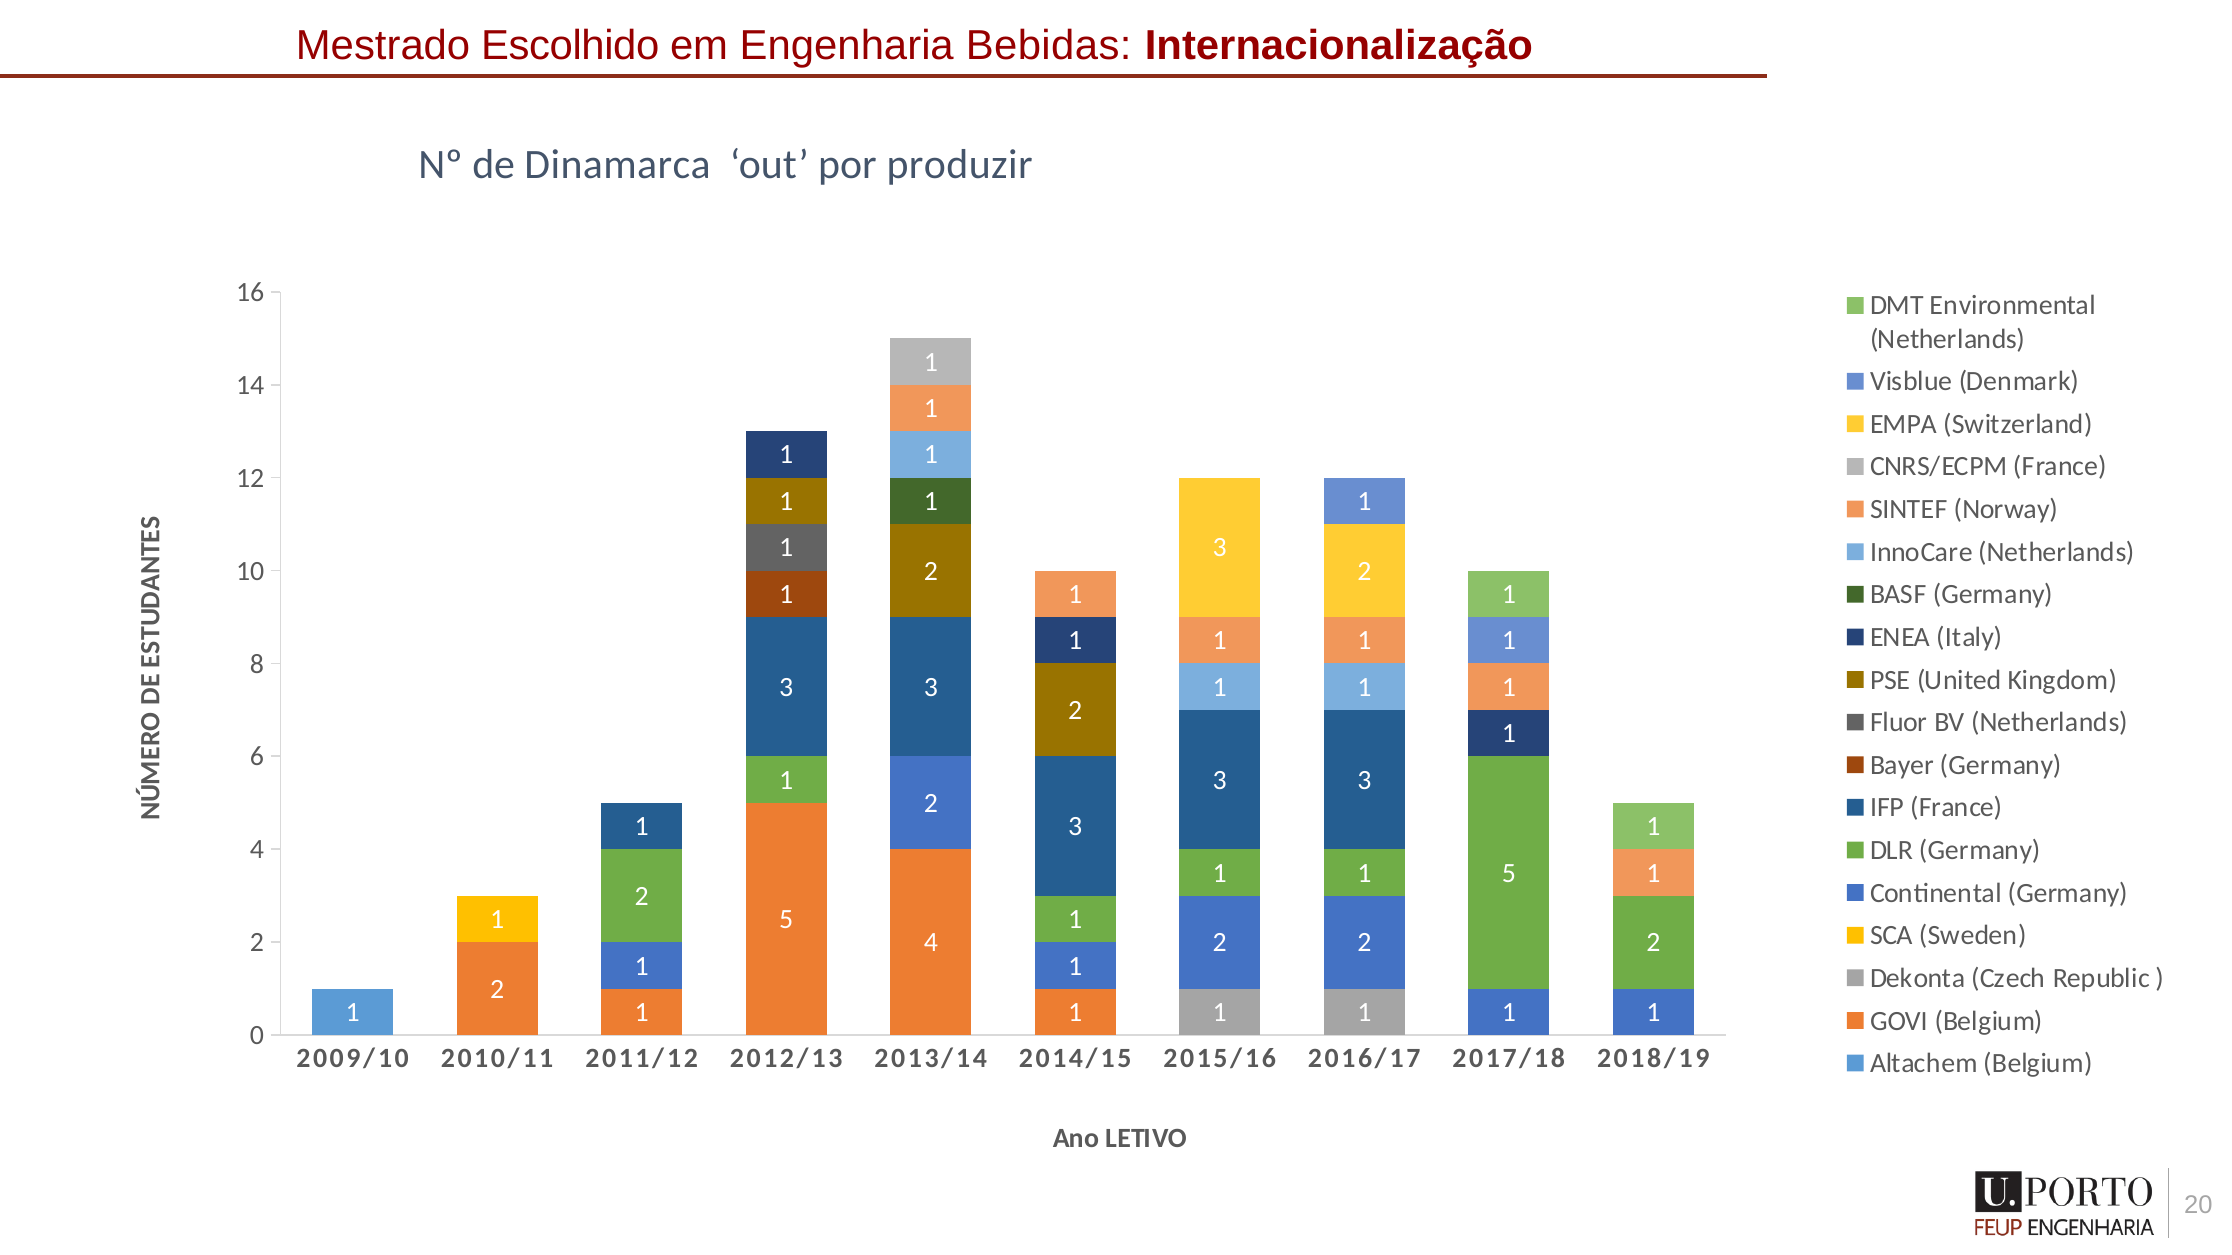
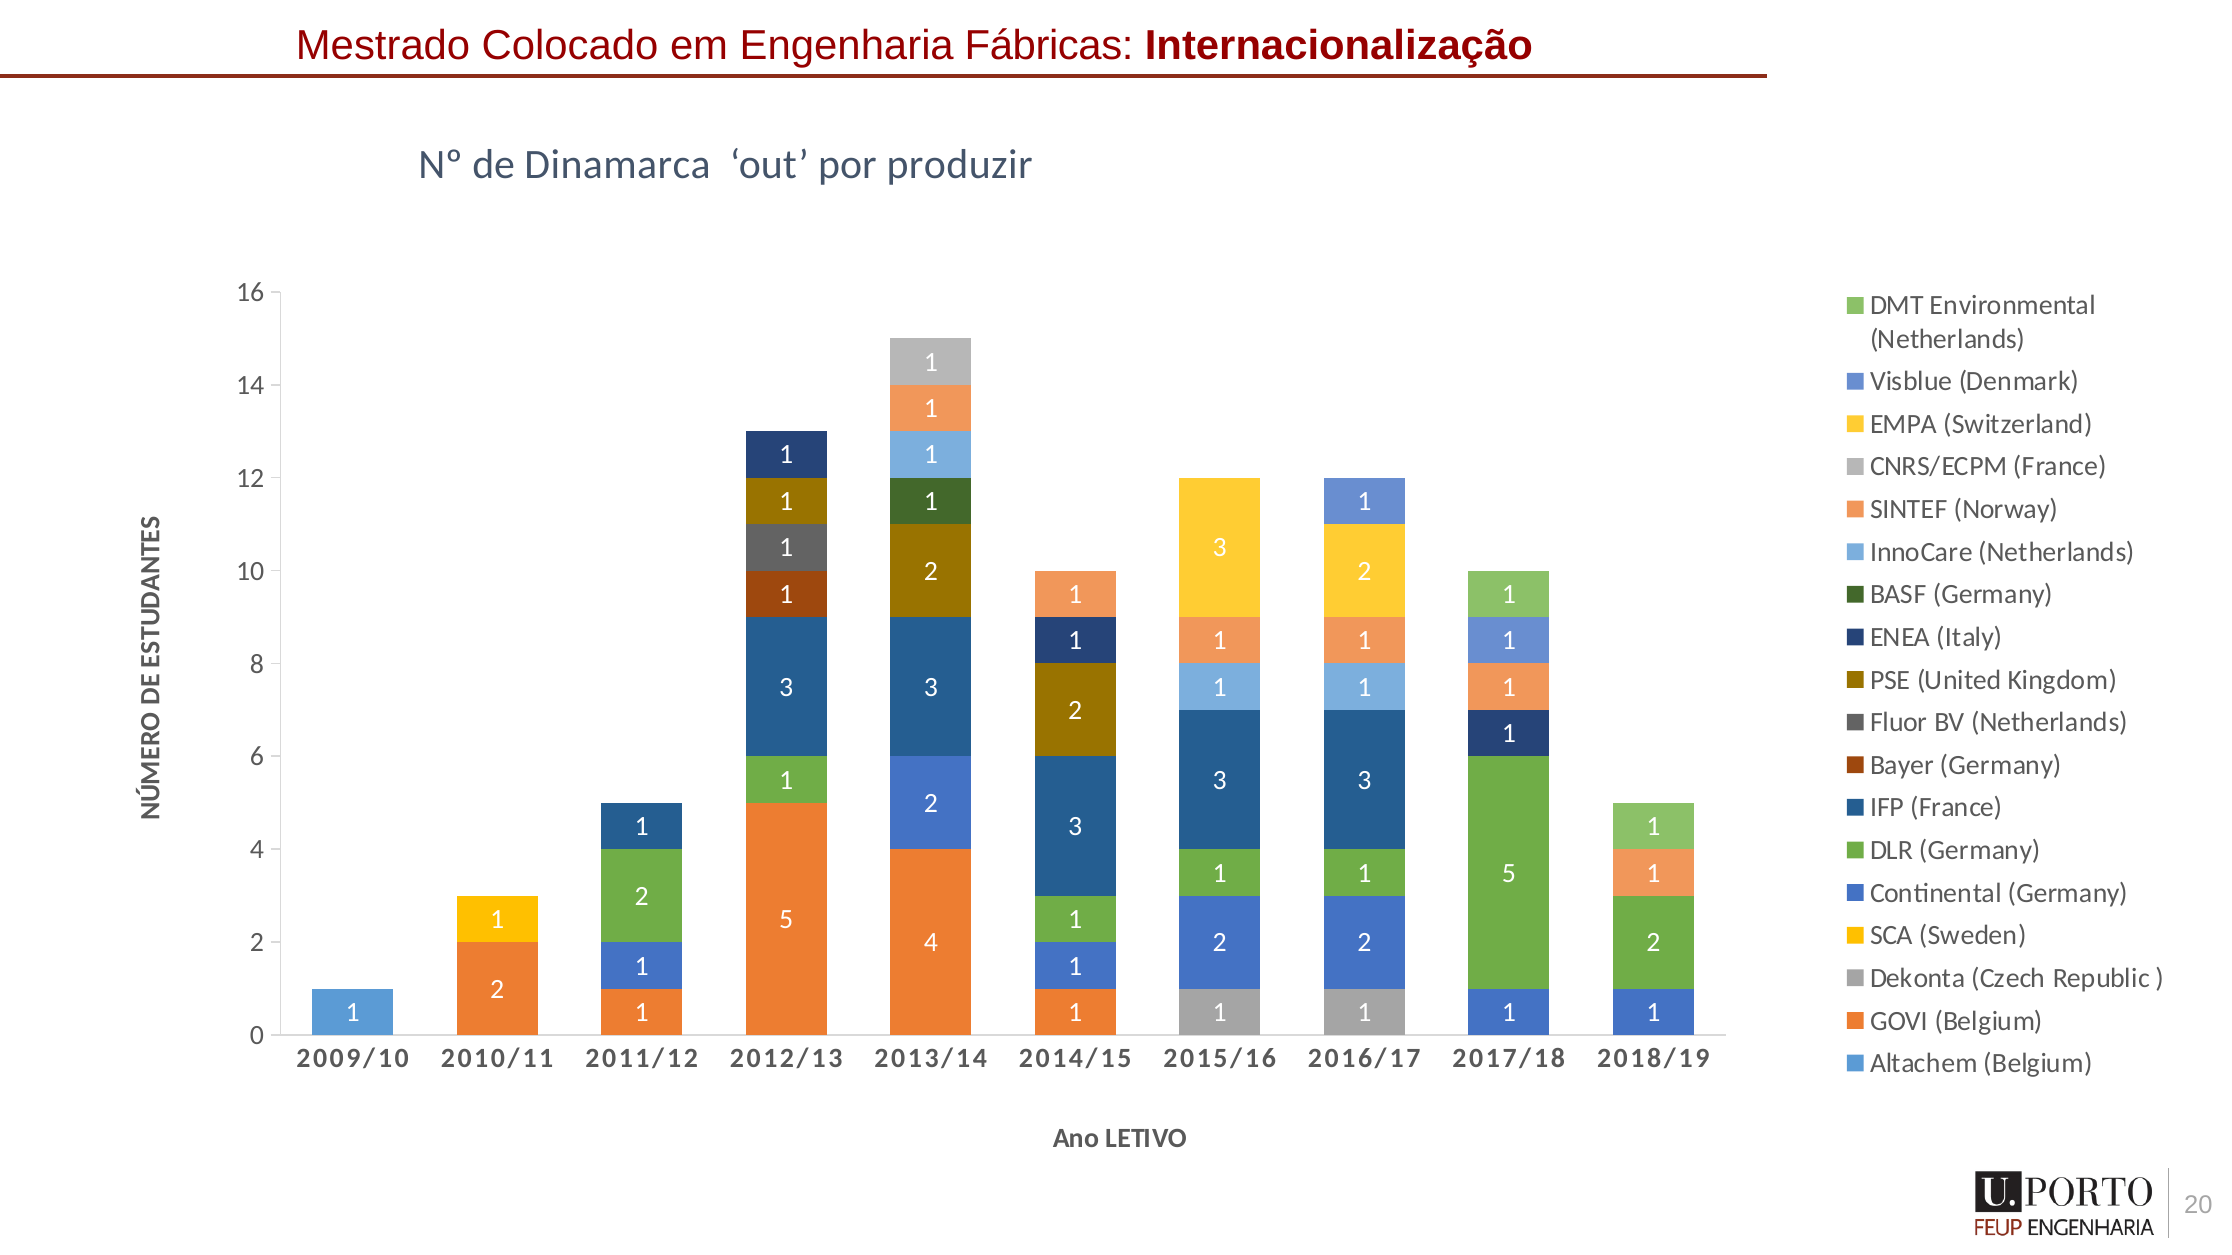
Escolhido: Escolhido -> Colocado
Bebidas: Bebidas -> Fábricas
